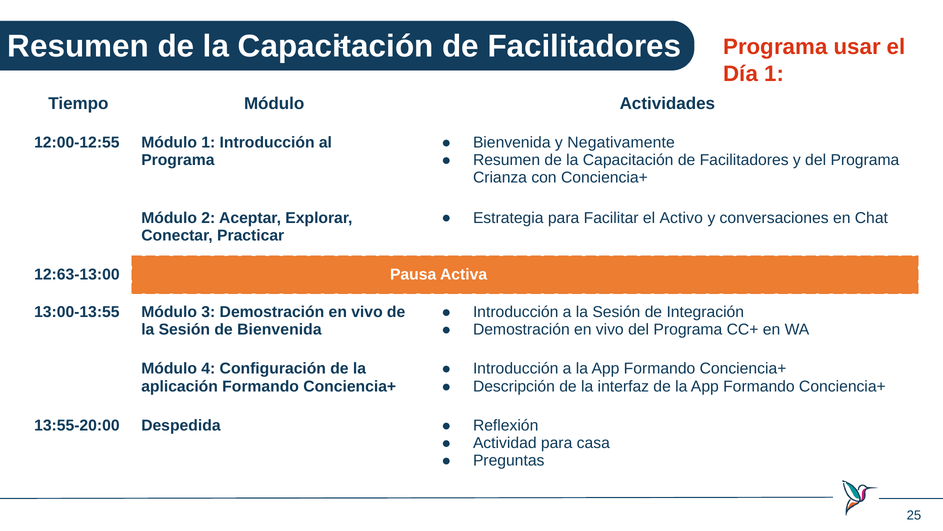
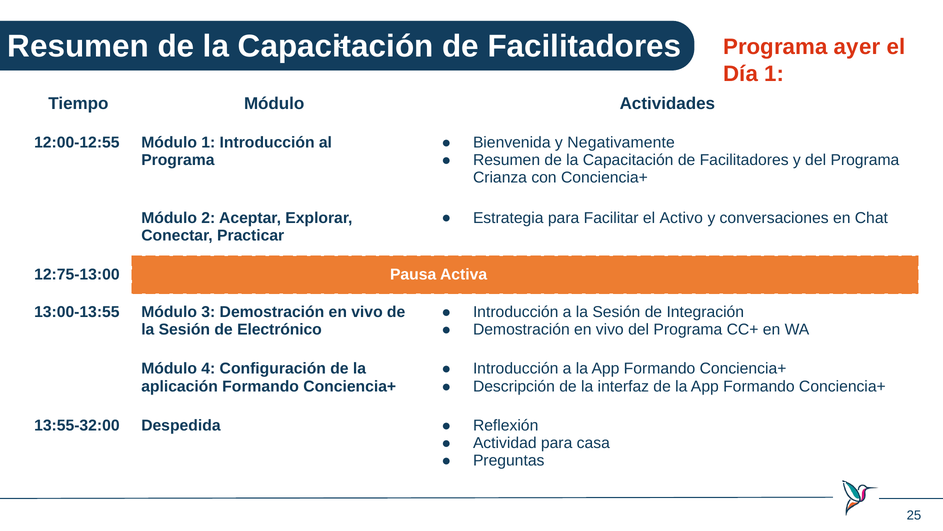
usar: usar -> ayer
12:63-13:00: 12:63-13:00 -> 12:75-13:00
de Bienvenida: Bienvenida -> Electrónico
13:55-20:00: 13:55-20:00 -> 13:55-32:00
